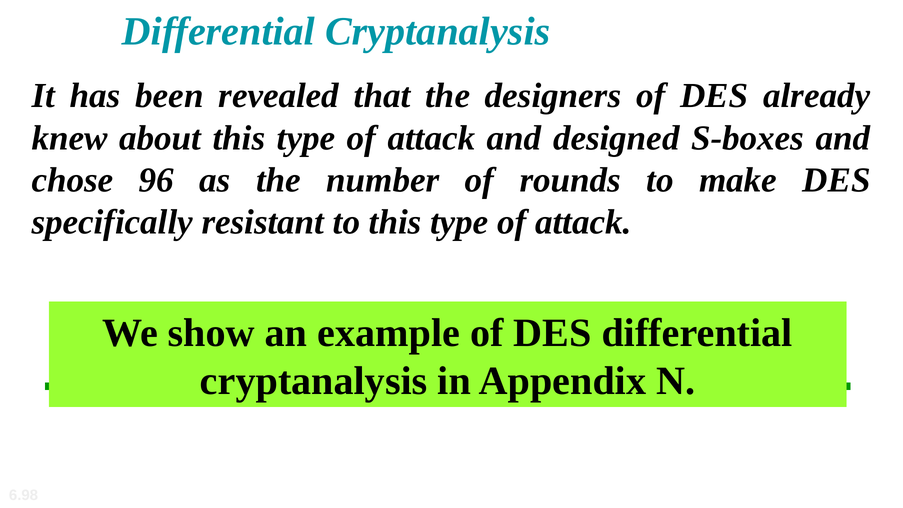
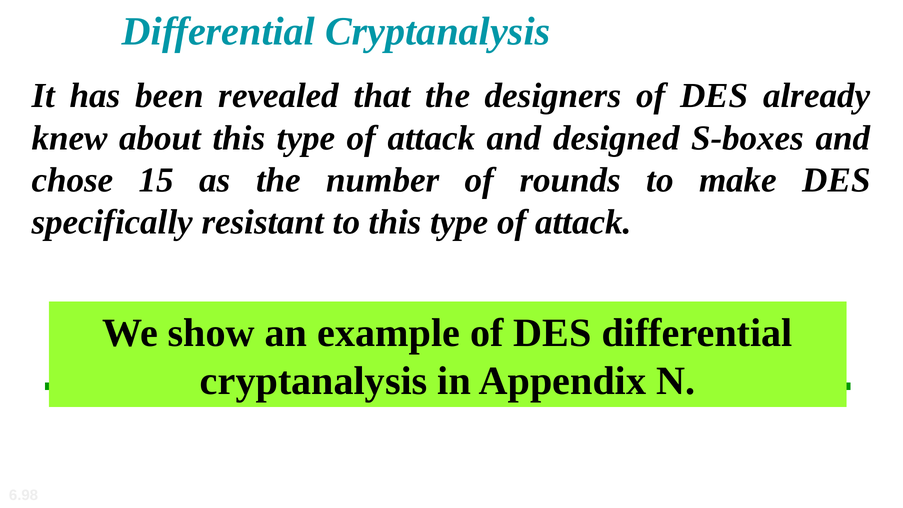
96: 96 -> 15
